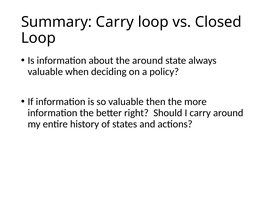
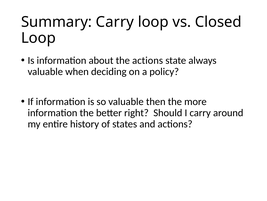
the around: around -> actions
